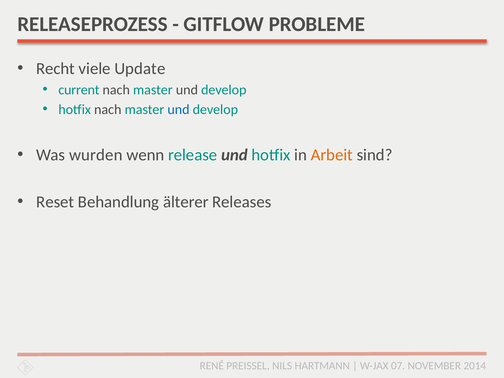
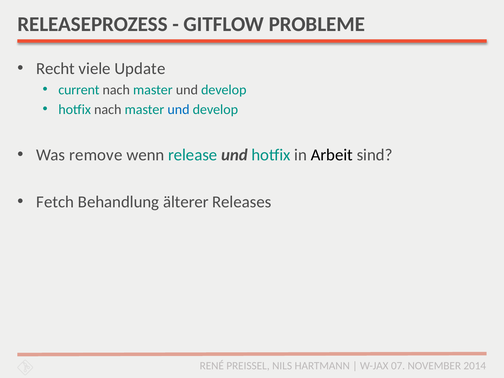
wurden: wurden -> remove
Arbeit colour: orange -> black
Reset: Reset -> Fetch
